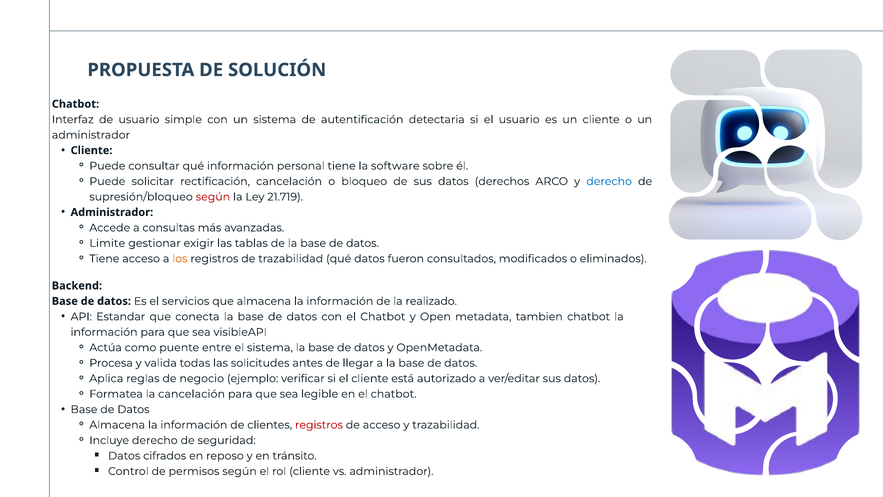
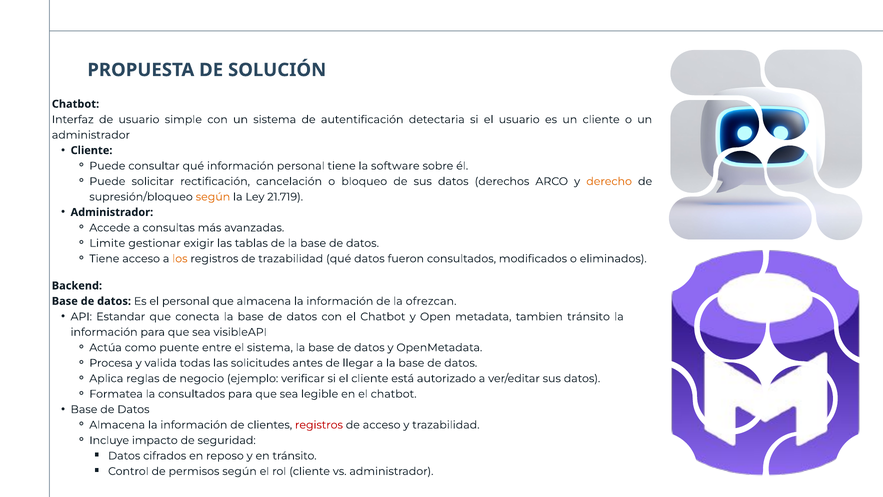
derecho at (609, 181) colour: blue -> orange
según at (213, 197) colour: red -> orange
el servicios: servicios -> personal
realizado: realizado -> ofrezcan
tambien chatbot: chatbot -> tránsito
la cancelación: cancelación -> consultados
Incluye derecho: derecho -> impacto
